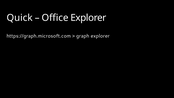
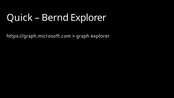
Office: Office -> Bernd
